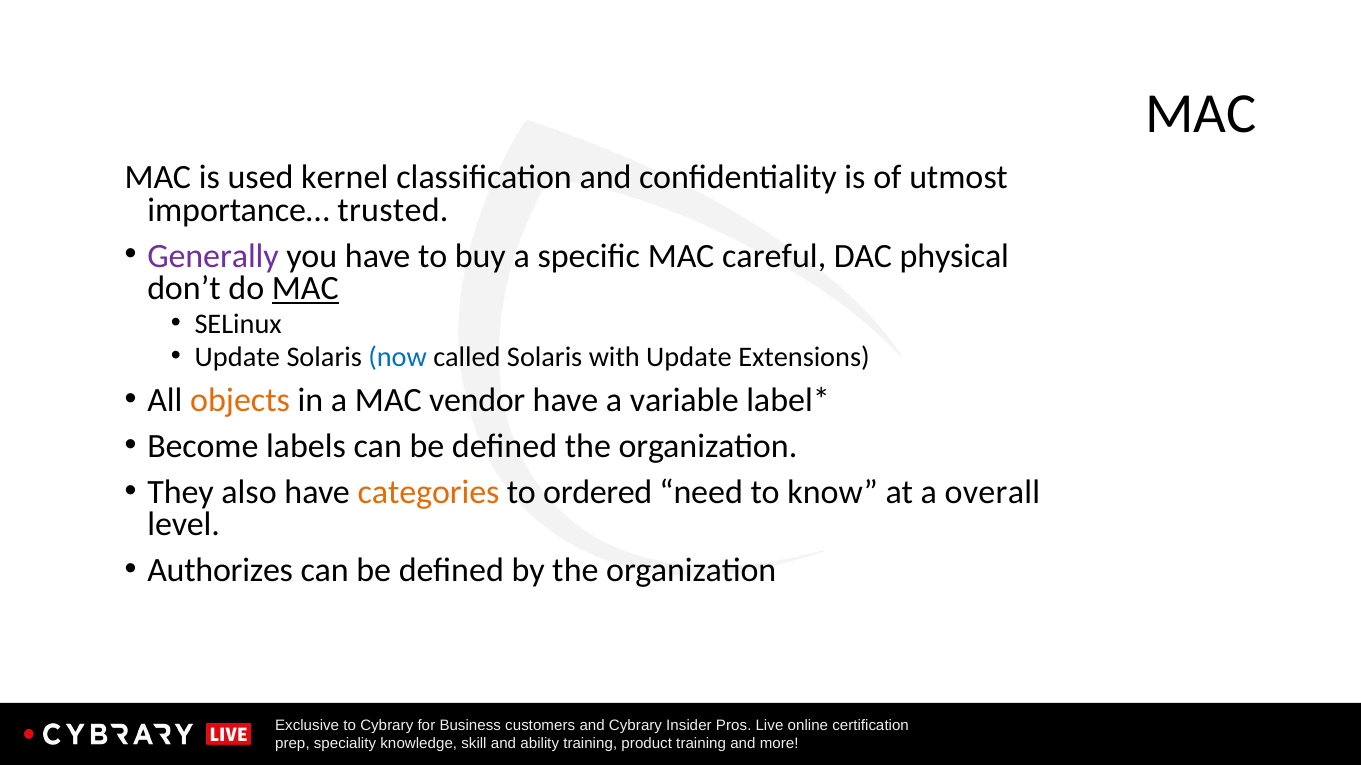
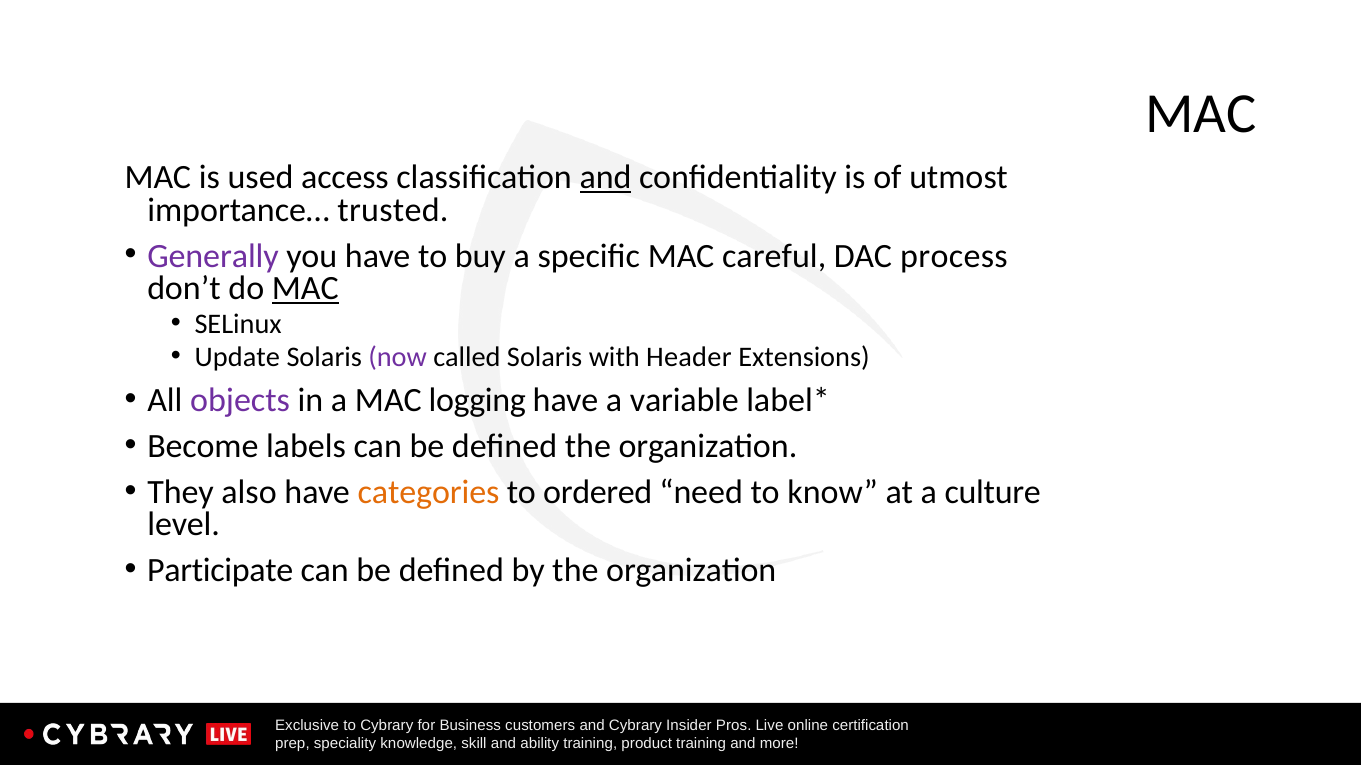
kernel: kernel -> access
and at (606, 177) underline: none -> present
physical: physical -> process
now colour: blue -> purple
with Update: Update -> Header
objects colour: orange -> purple
vendor: vendor -> logging
overall: overall -> culture
Authorizes: Authorizes -> Participate
